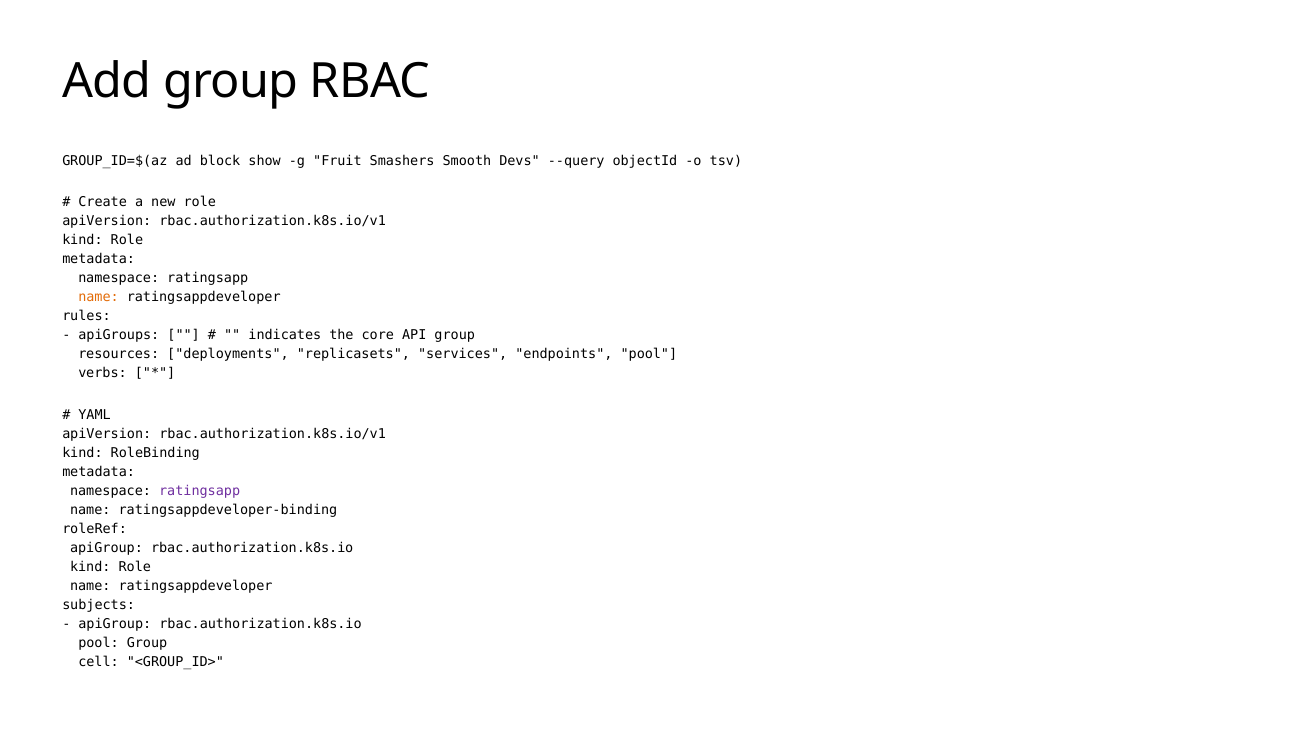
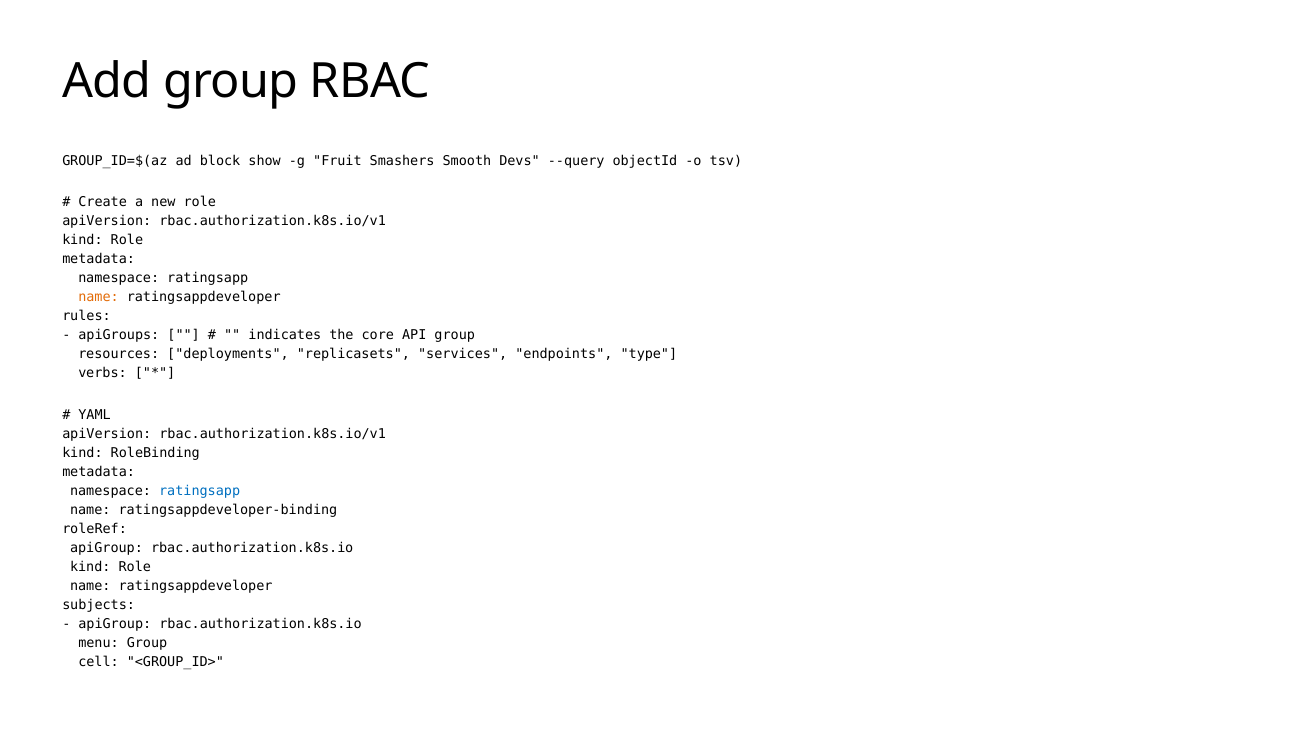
endpoints pool: pool -> type
ratingsapp at (200, 490) colour: purple -> blue
pool at (99, 642): pool -> menu
